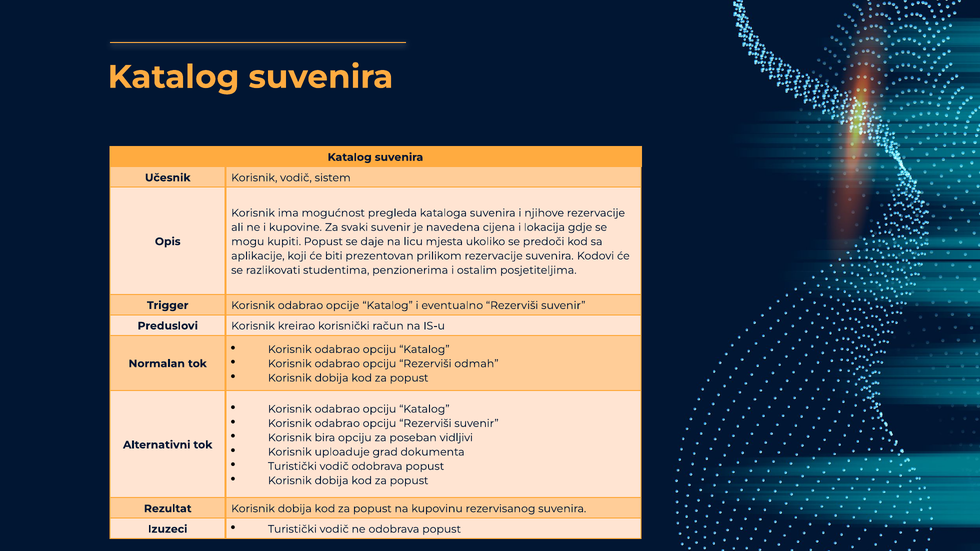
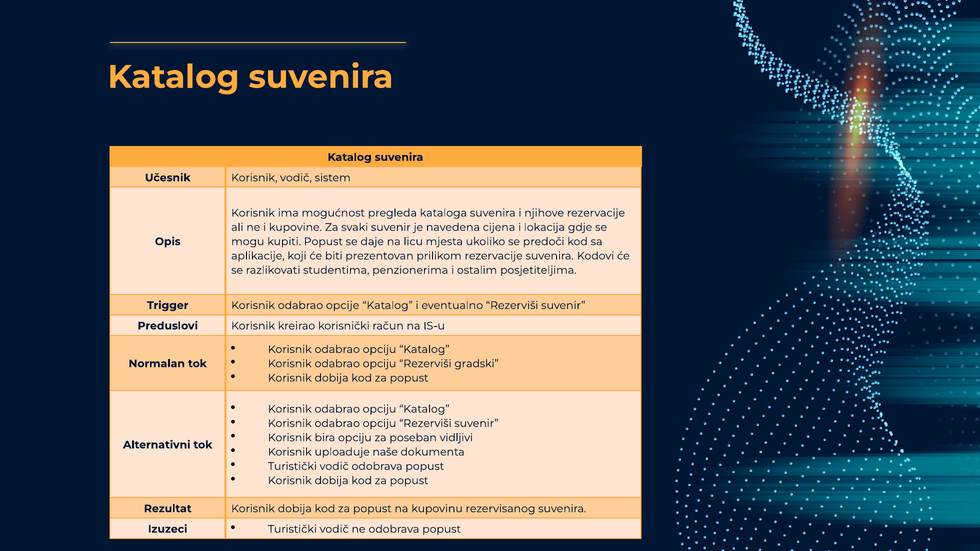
odmah: odmah -> gradski
grad: grad -> naše
